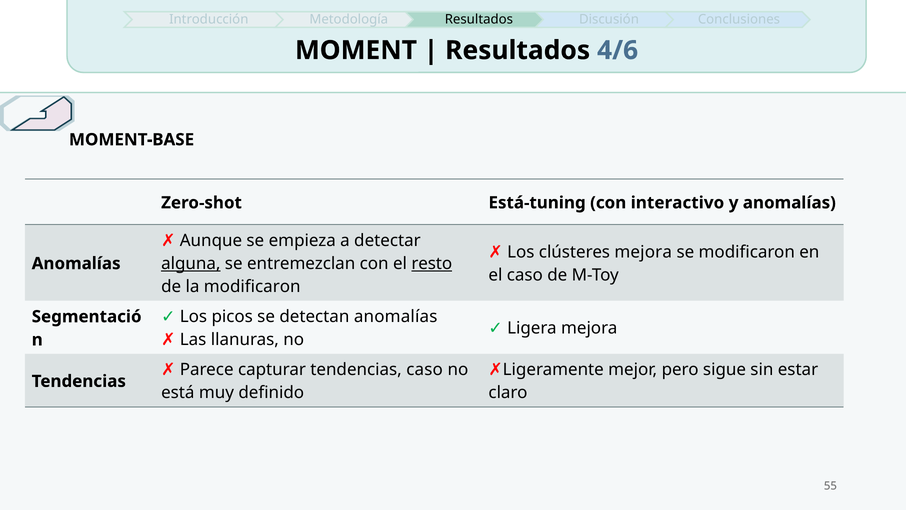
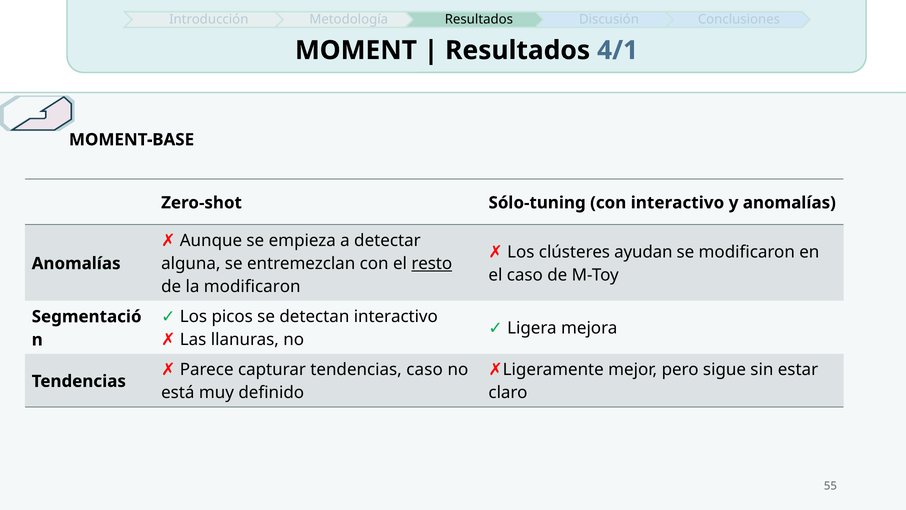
4/6: 4/6 -> 4/1
Está-tuning: Está-tuning -> Sólo-tuning
clústeres mejora: mejora -> ayudan
alguna underline: present -> none
detectan anomalías: anomalías -> interactivo
